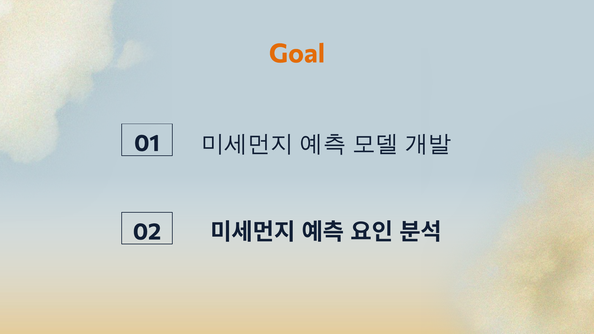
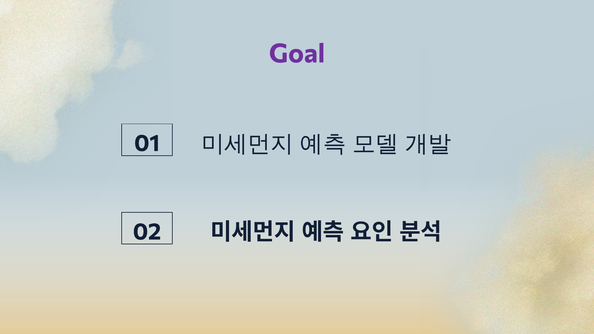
Goal colour: orange -> purple
